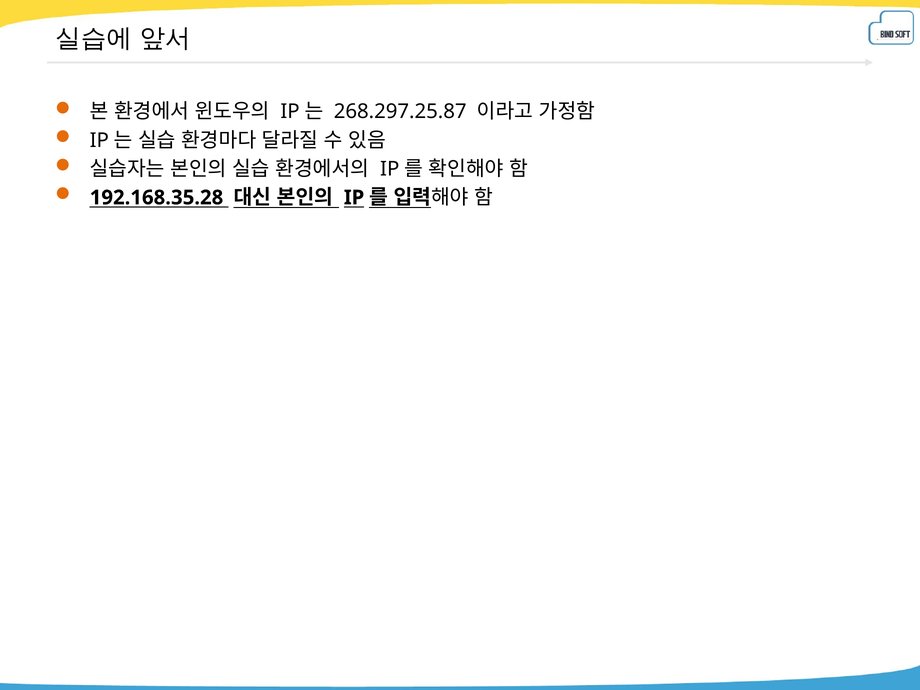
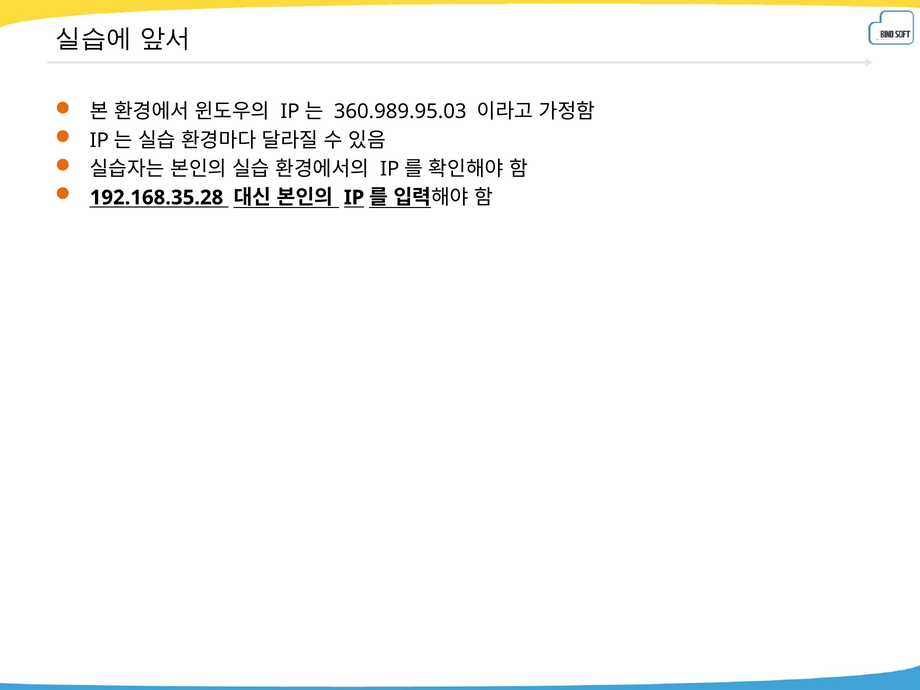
268.297.25.87: 268.297.25.87 -> 360.989.95.03
